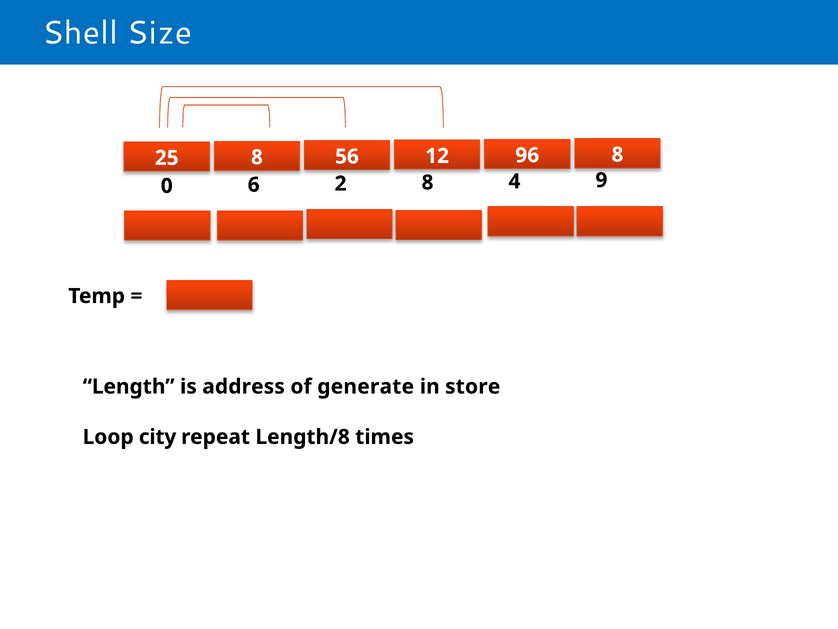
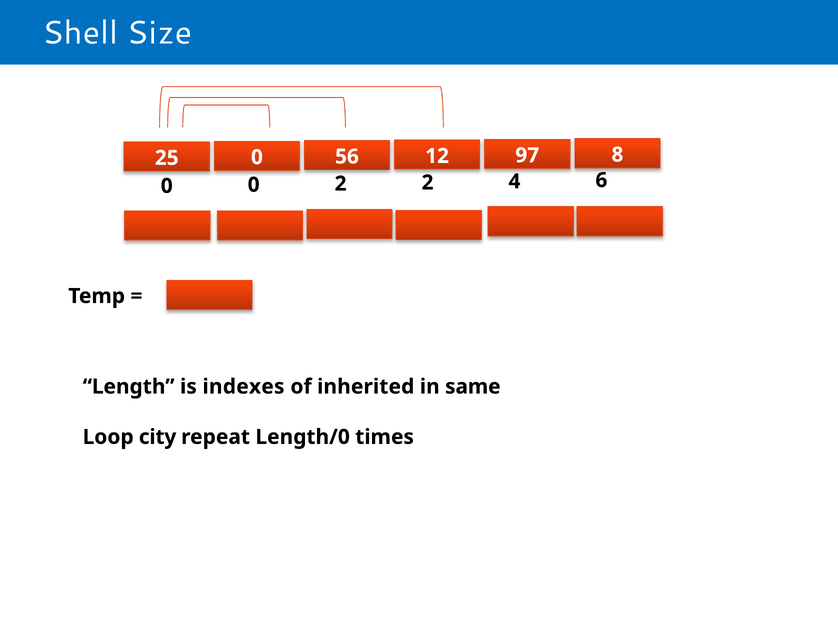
25 8: 8 -> 0
96: 96 -> 97
0 6: 6 -> 0
2 8: 8 -> 2
9: 9 -> 6
address: address -> indexes
generate: generate -> inherited
store: store -> same
Length/8: Length/8 -> Length/0
